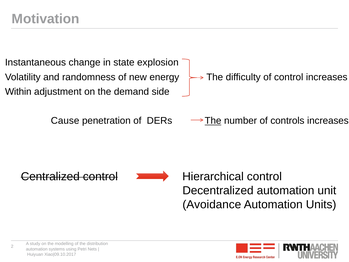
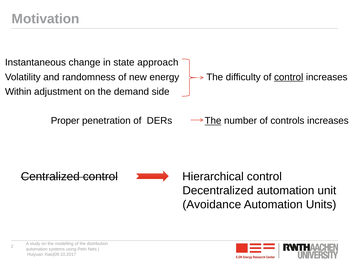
explosion: explosion -> approach
control at (289, 77) underline: none -> present
Cause: Cause -> Proper
